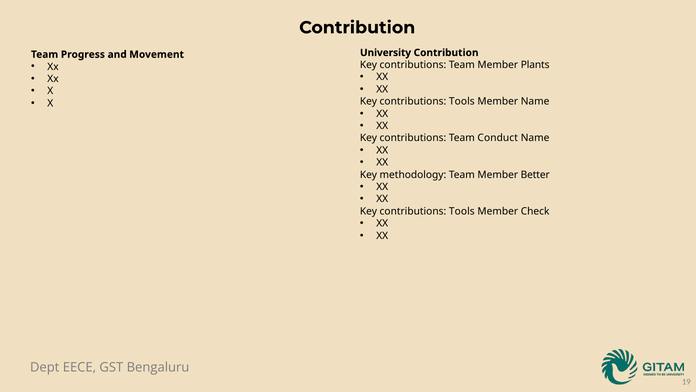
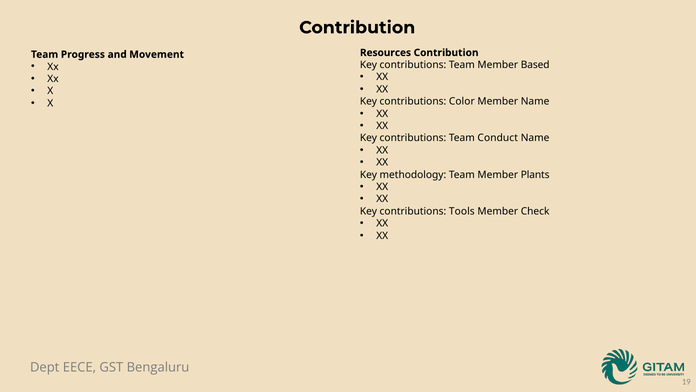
University: University -> Resources
Plants: Plants -> Based
Tools at (462, 101): Tools -> Color
Better: Better -> Plants
